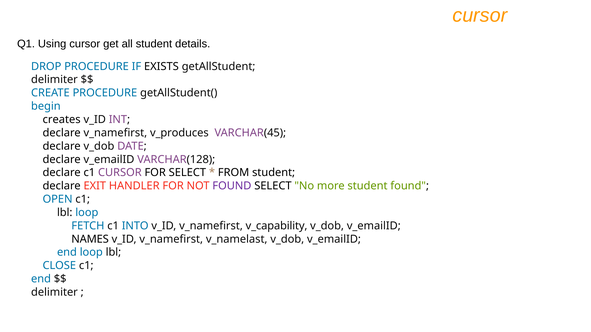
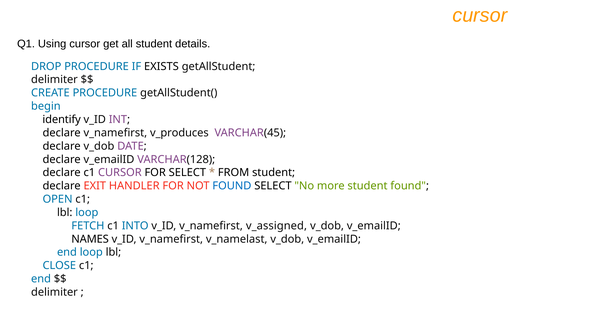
creates: creates -> identify
FOUND at (232, 186) colour: purple -> blue
v_capability: v_capability -> v_assigned
